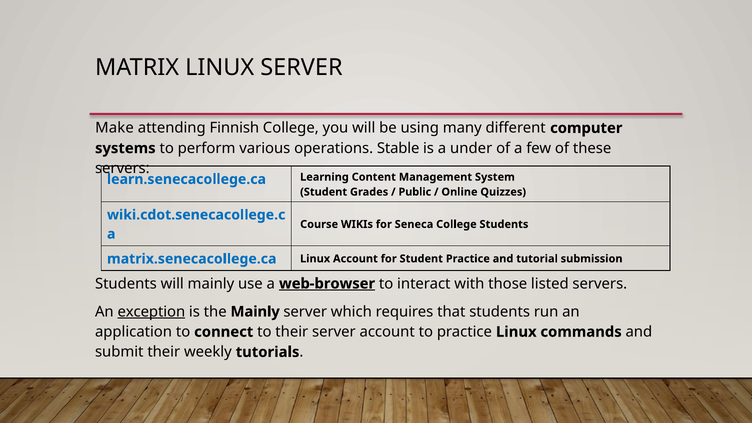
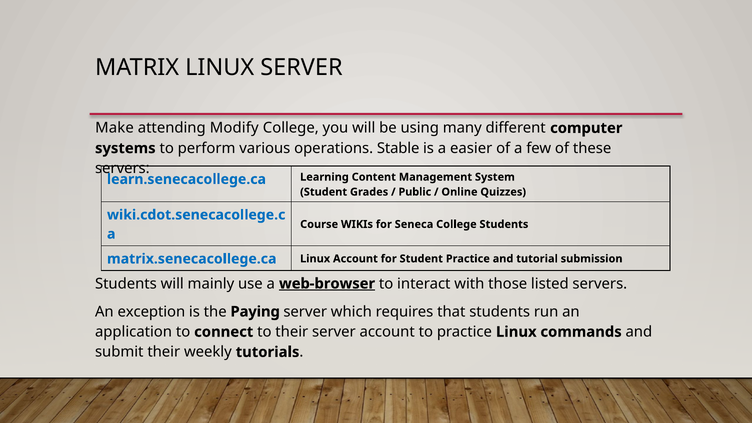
Finnish: Finnish -> Modify
under: under -> easier
exception underline: present -> none
the Mainly: Mainly -> Paying
